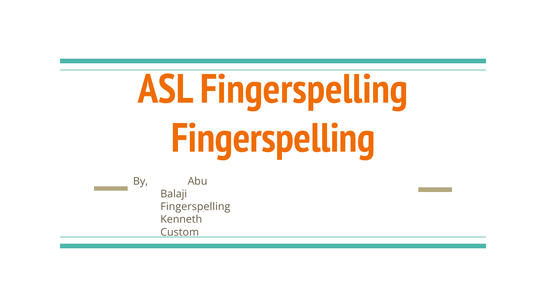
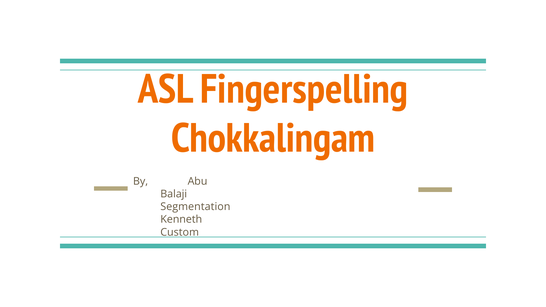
Fingerspelling at (273, 138): Fingerspelling -> Chokkalingam
Fingerspelling at (195, 207): Fingerspelling -> Segmentation
